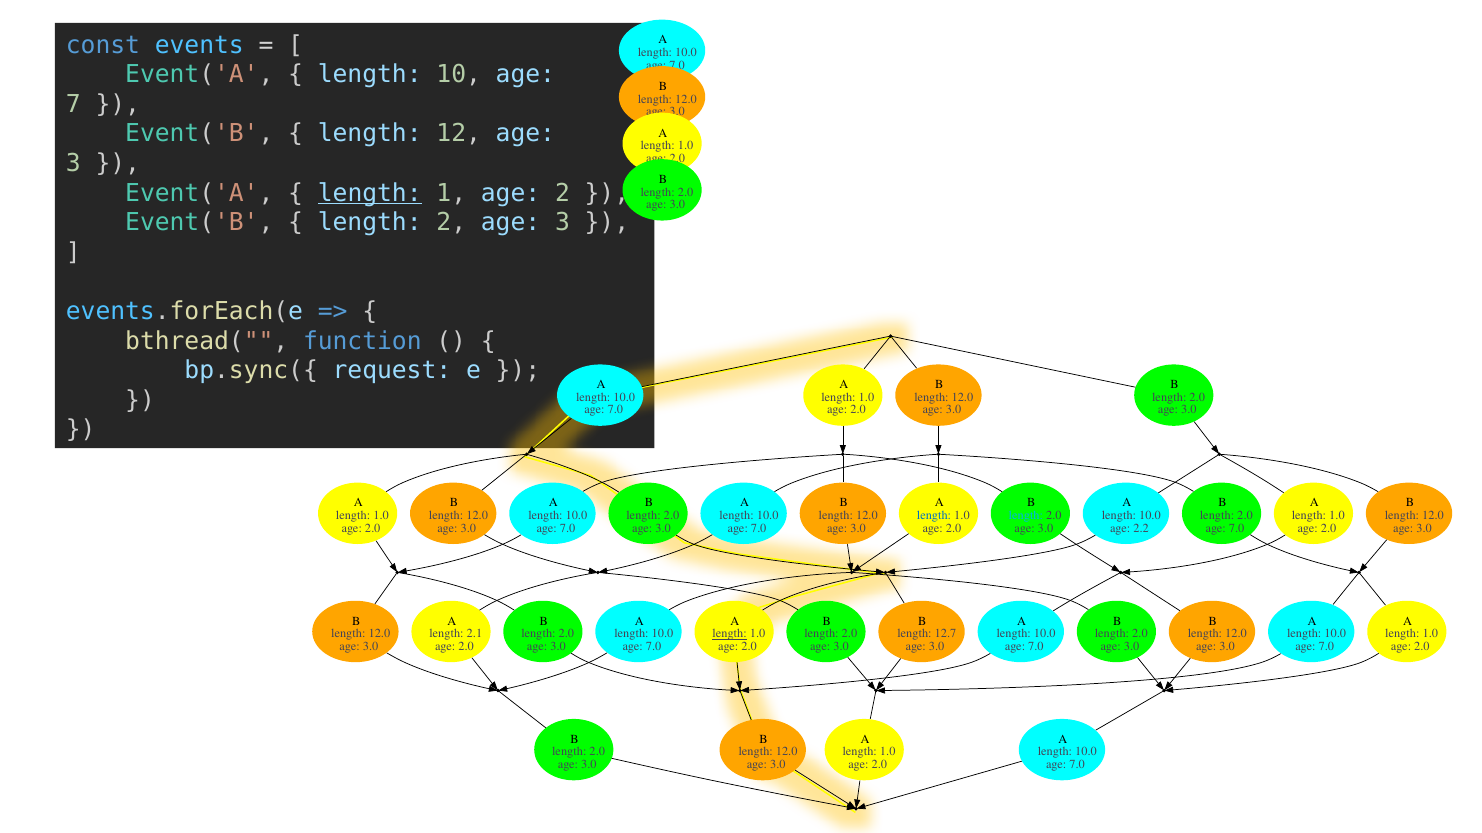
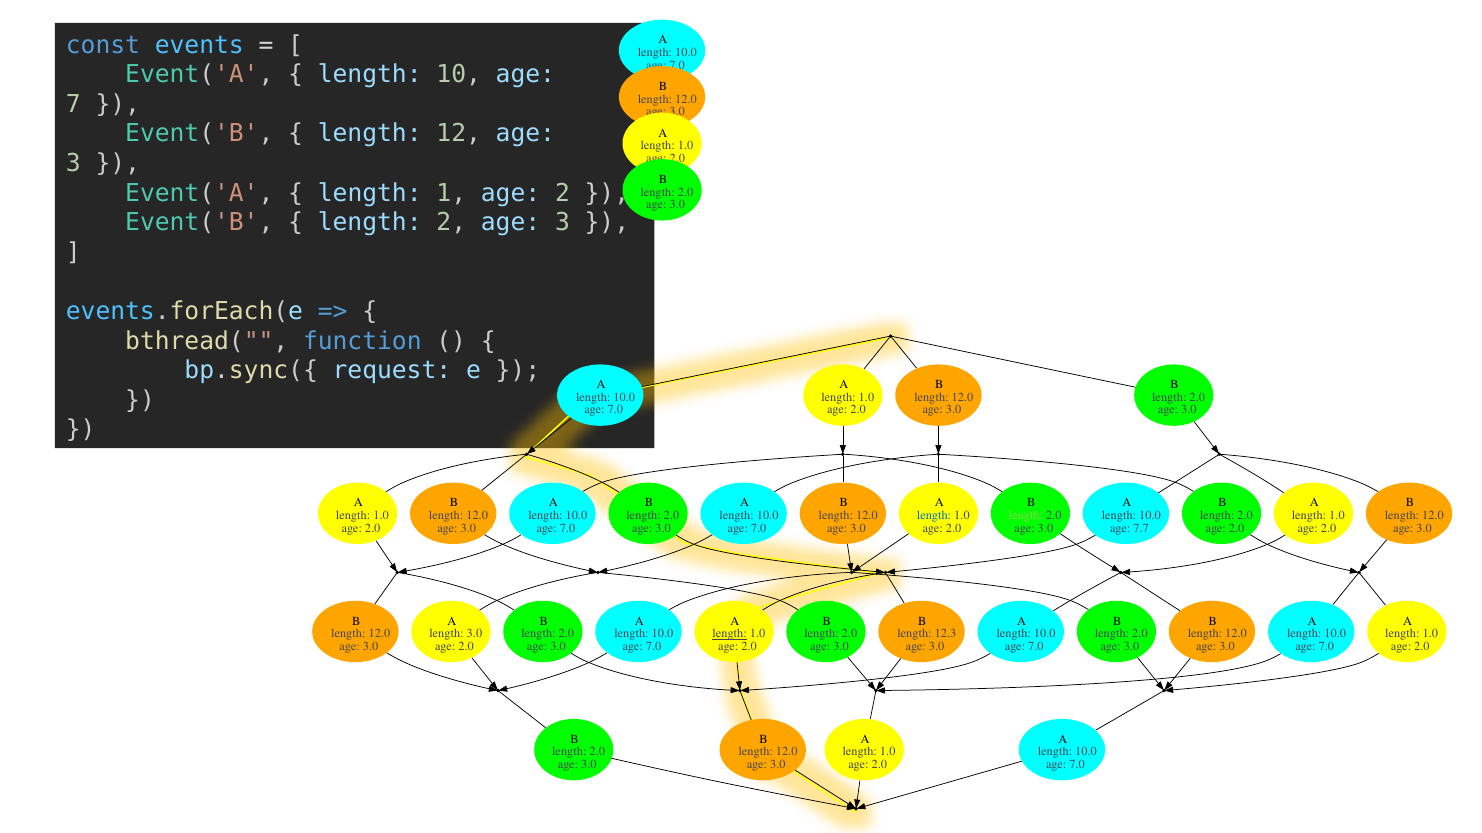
length at (370, 193) underline: present -> none
length at (1026, 516) colour: light blue -> light green
2.2: 2.2 -> 7.7
7.0 at (1237, 528): 7.0 -> 2.0
length 2.1: 2.1 -> 3.0
12.7: 12.7 -> 12.3
